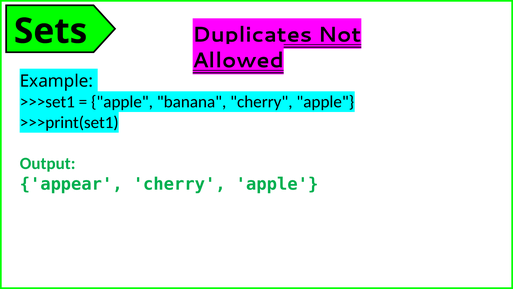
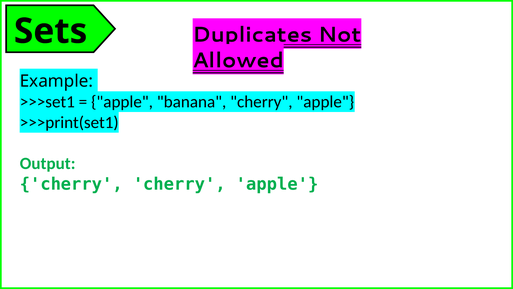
appear at (71, 184): appear -> cherry
